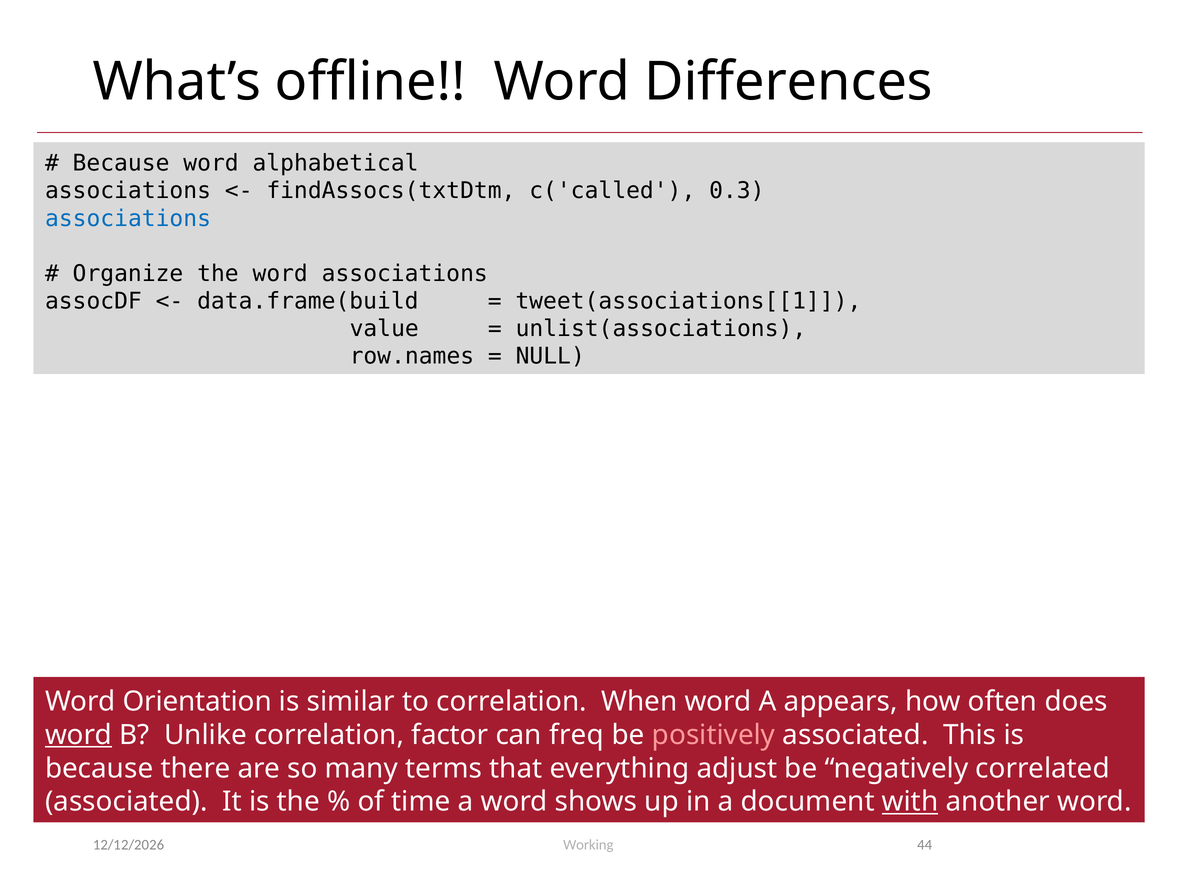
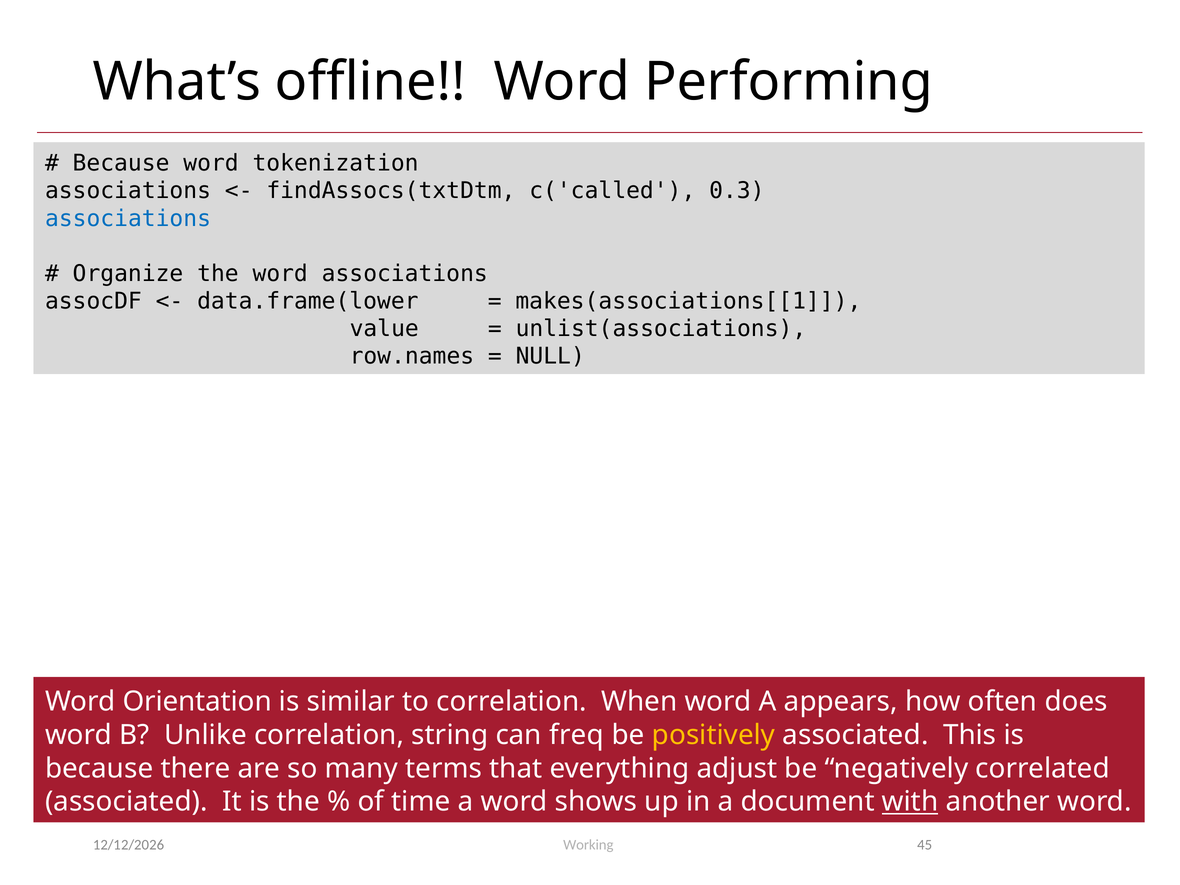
Differences: Differences -> Performing
alphabetical: alphabetical -> tokenization
data.frame(build: data.frame(build -> data.frame(lower
tweet(associations[[1: tweet(associations[[1 -> makes(associations[[1
word at (79, 735) underline: present -> none
factor: factor -> string
positively colour: pink -> yellow
44: 44 -> 45
